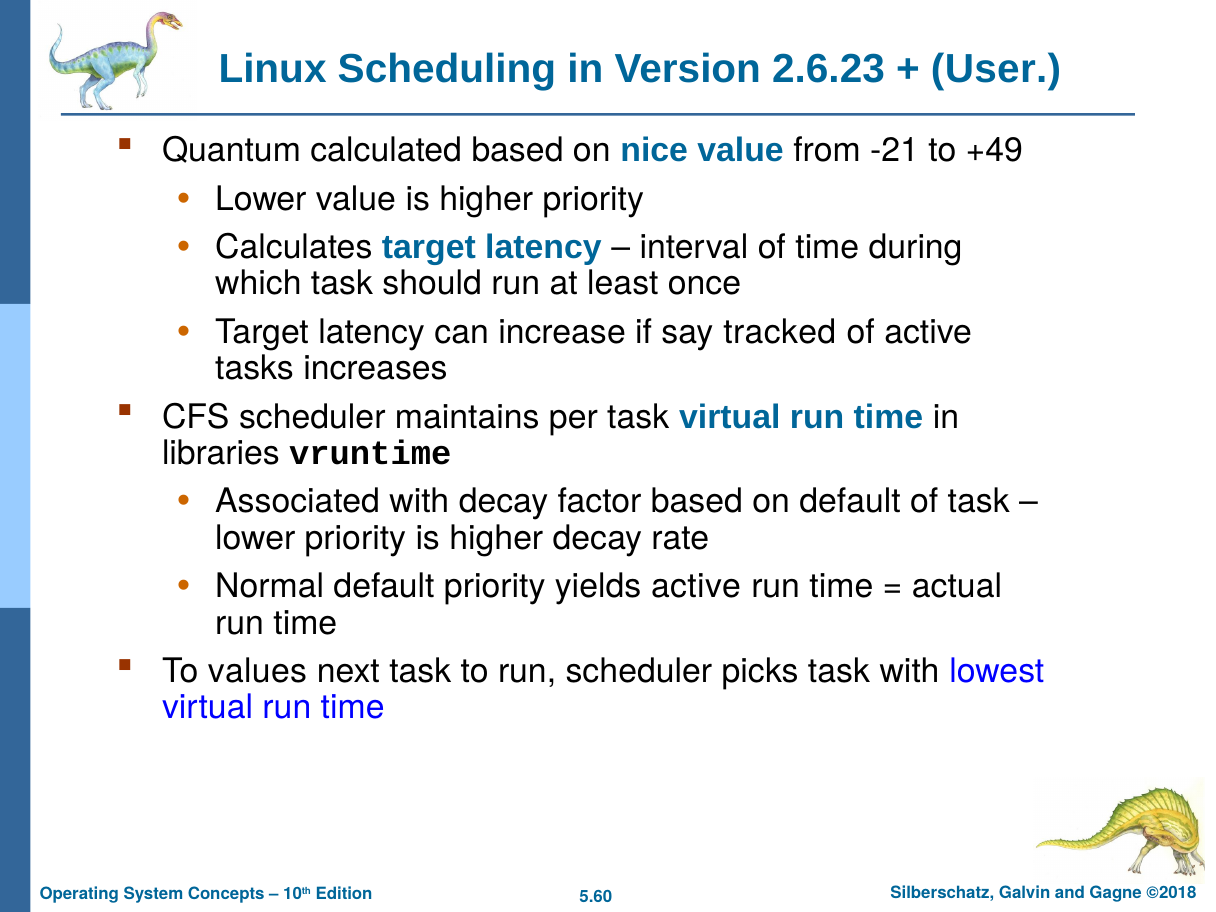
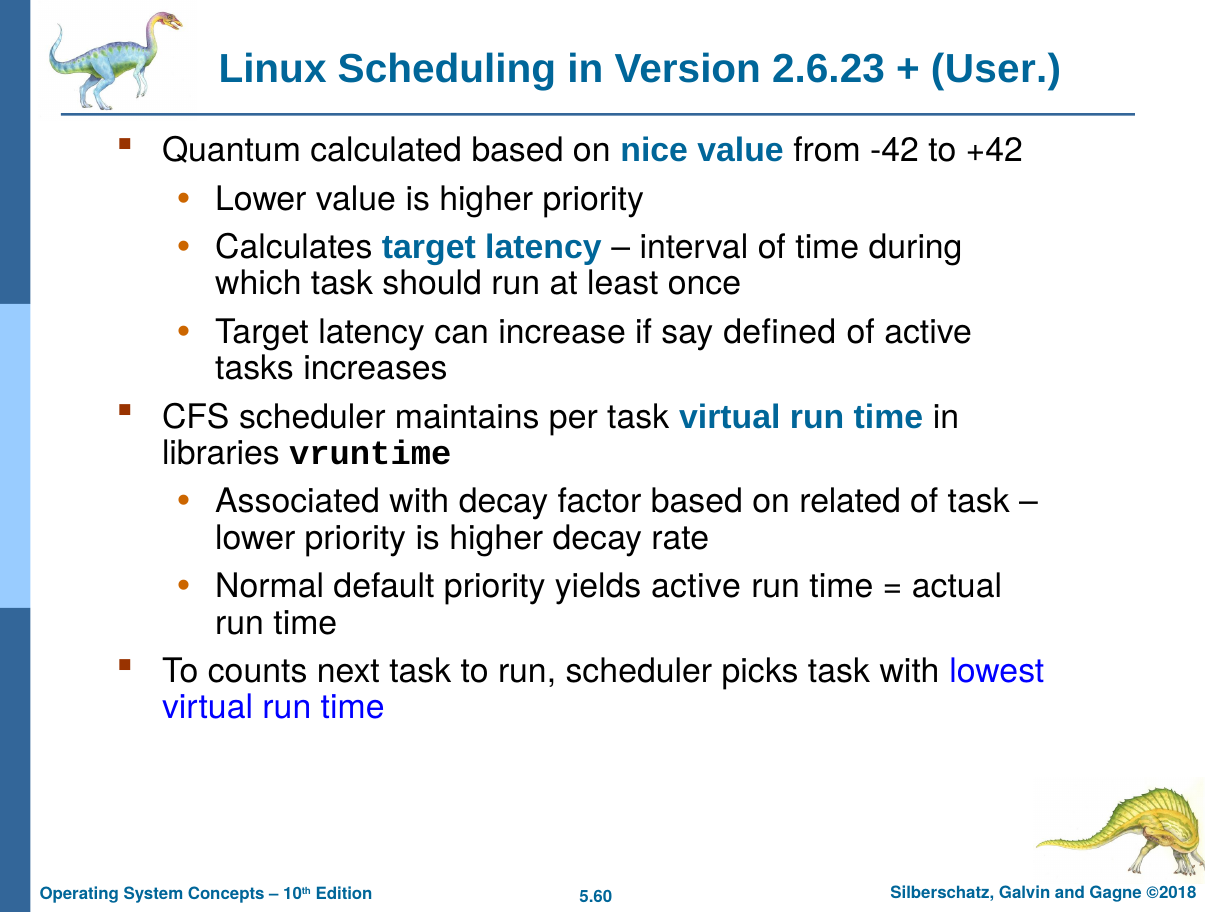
-21: -21 -> -42
+49: +49 -> +42
tracked: tracked -> defined
on default: default -> related
values: values -> counts
